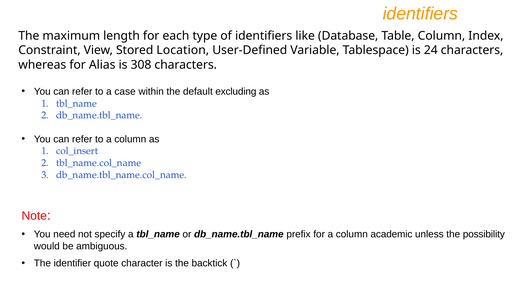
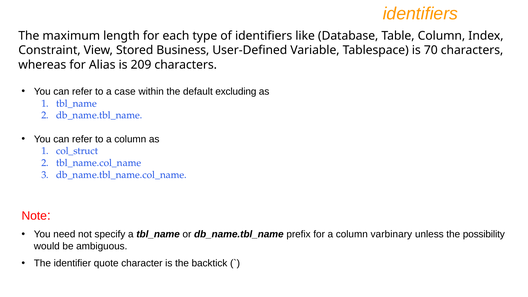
Location: Location -> Business
24: 24 -> 70
308: 308 -> 209
col_insert: col_insert -> col_struct
academic: academic -> varbinary
